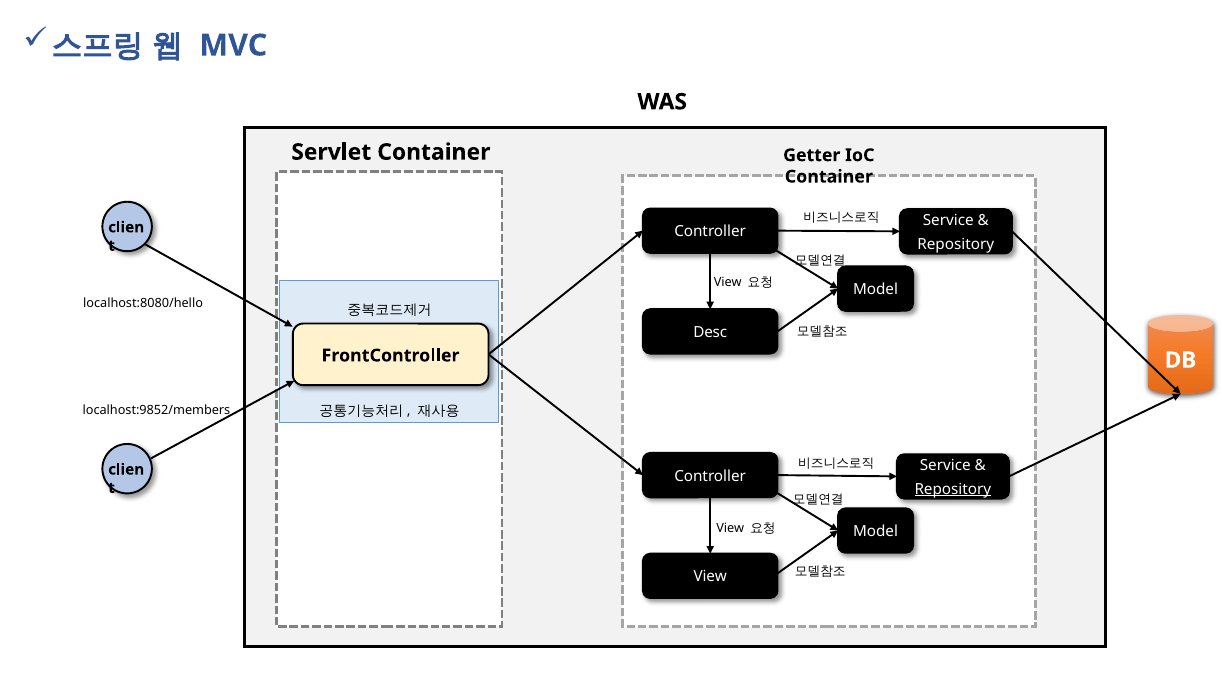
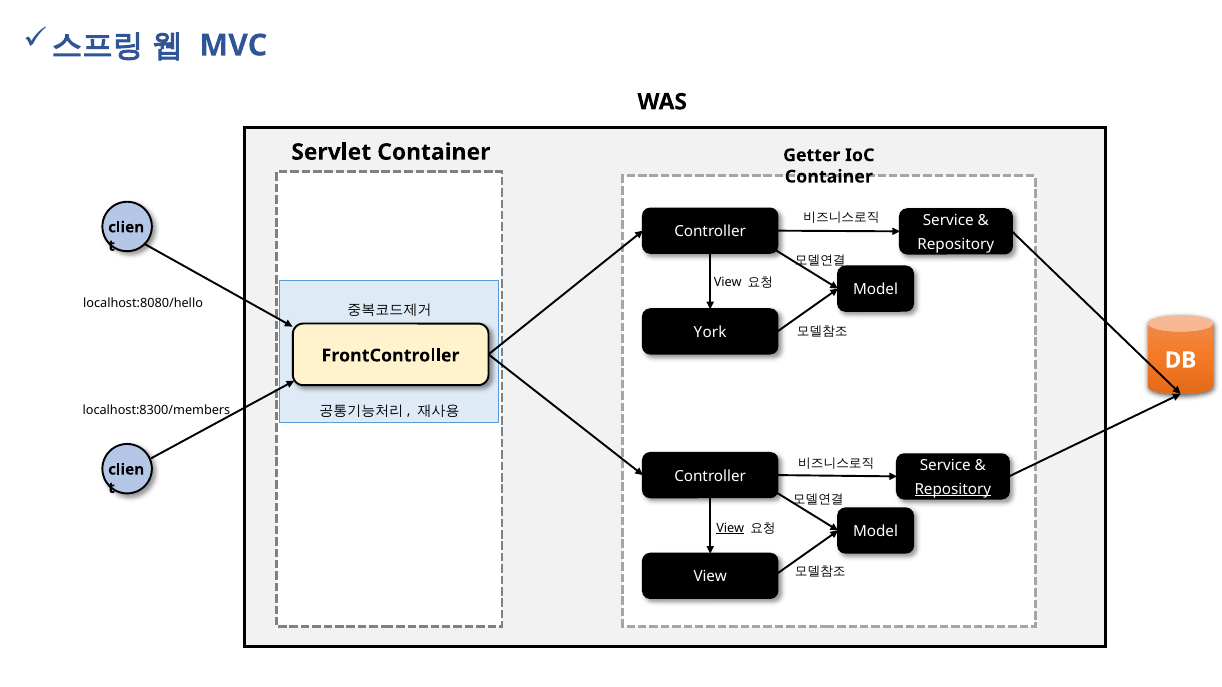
Desc: Desc -> York
localhost:9852/members: localhost:9852/members -> localhost:8300/members
View at (730, 528) underline: none -> present
